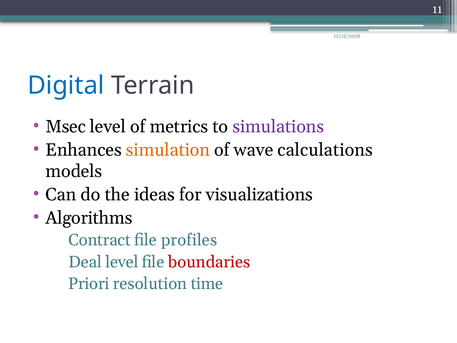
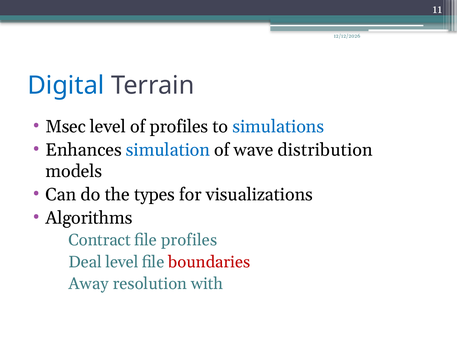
of metrics: metrics -> profiles
simulations colour: purple -> blue
simulation colour: orange -> blue
calculations: calculations -> distribution
ideas: ideas -> types
Priori: Priori -> Away
time: time -> with
